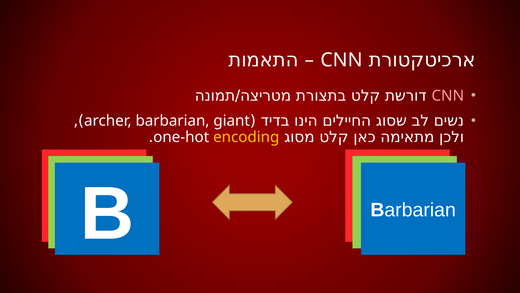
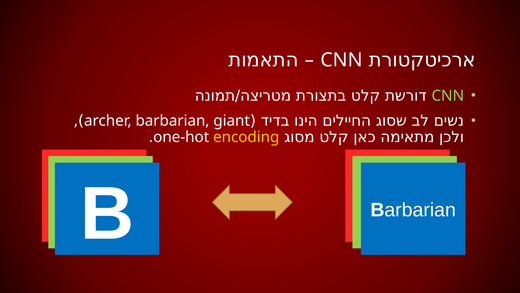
CNN at (448, 96) colour: pink -> light green
